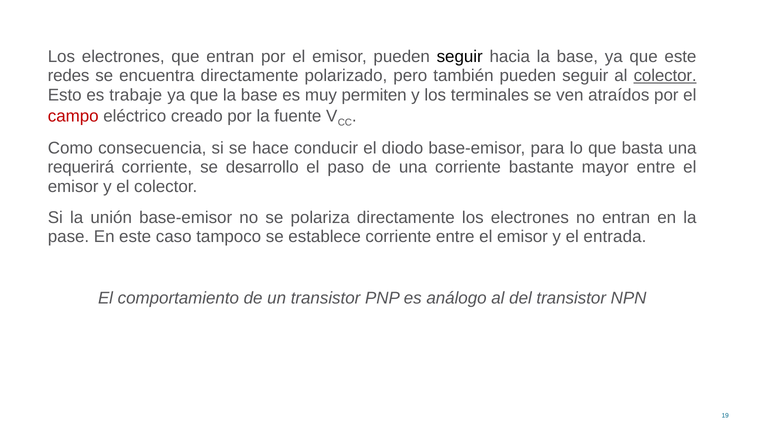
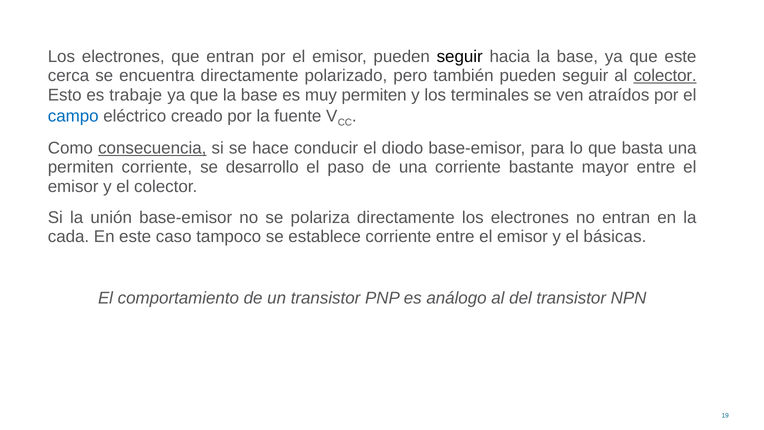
redes: redes -> cerca
campo colour: red -> blue
consecuencia underline: none -> present
requerirá at (81, 167): requerirá -> permiten
pase: pase -> cada
entrada: entrada -> básicas
